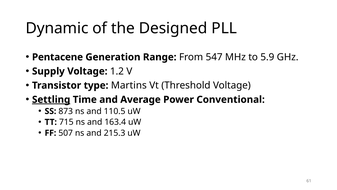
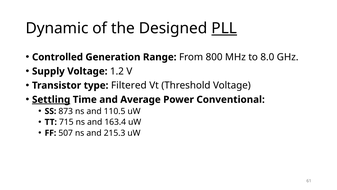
PLL underline: none -> present
Pentacene: Pentacene -> Controlled
547: 547 -> 800
5.9: 5.9 -> 8.0
Martins: Martins -> Filtered
